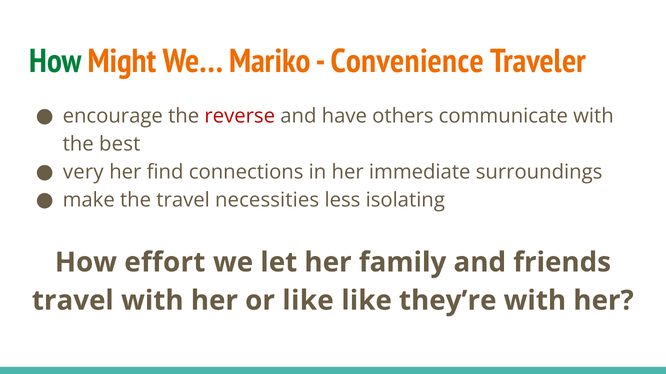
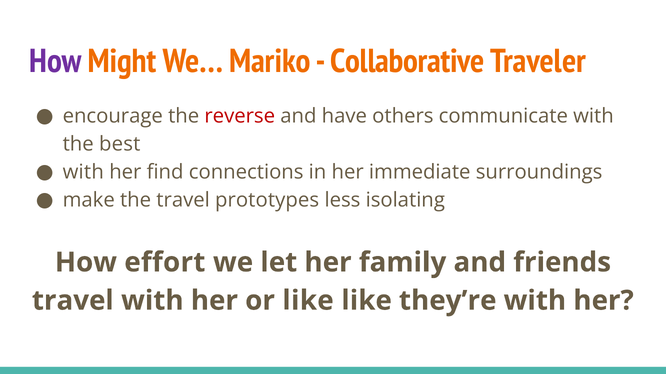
How at (55, 61) colour: green -> purple
Convenience: Convenience -> Collaborative
very at (83, 172): very -> with
necessities: necessities -> prototypes
